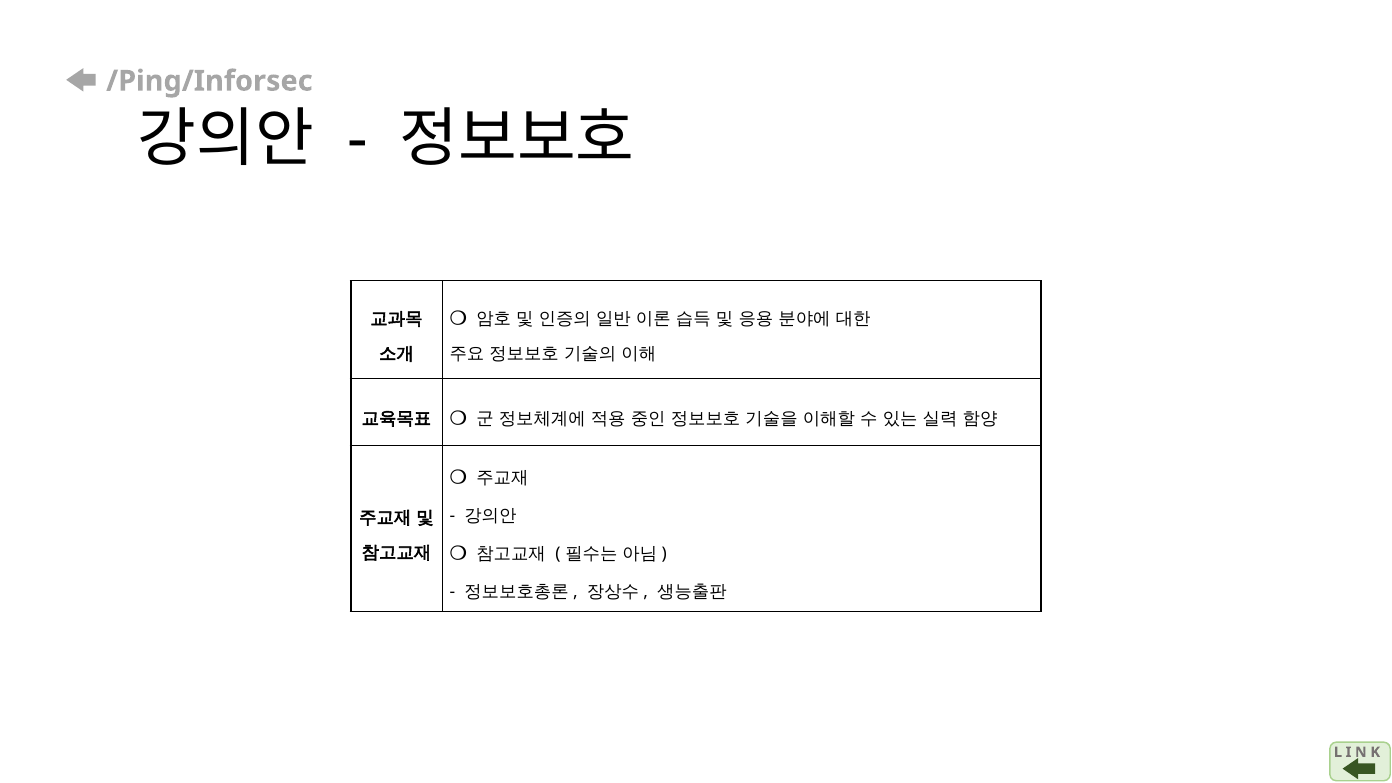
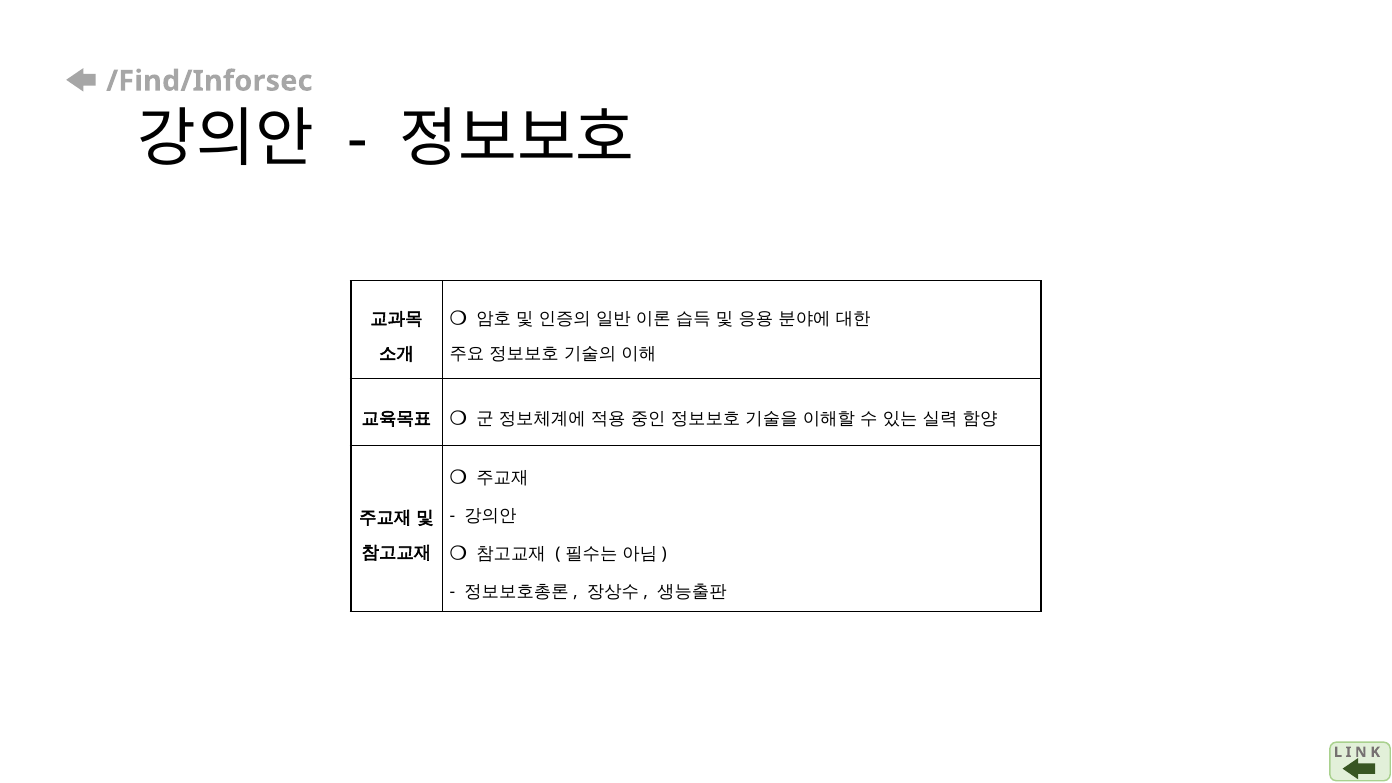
/Ping/Inforsec: /Ping/Inforsec -> /Find/Inforsec
